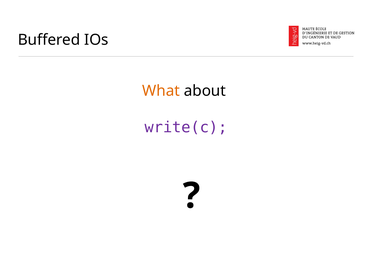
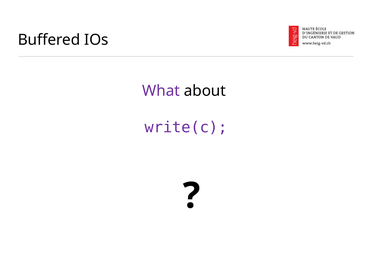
What colour: orange -> purple
